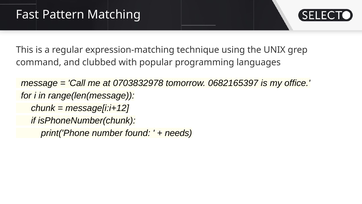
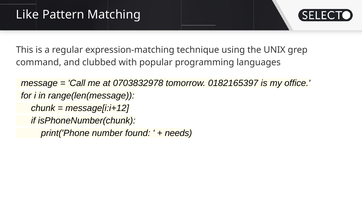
Fast: Fast -> Like
0682165397: 0682165397 -> 0182165397
